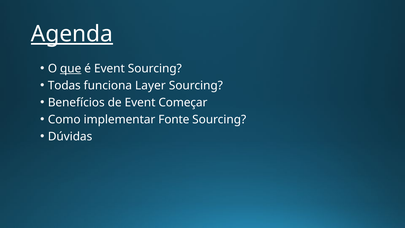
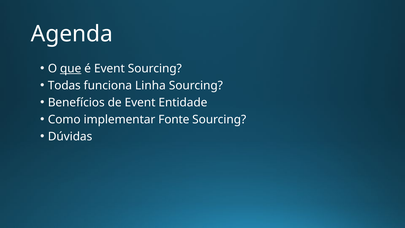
Agenda underline: present -> none
Layer: Layer -> Linha
Começar: Começar -> Entidade
